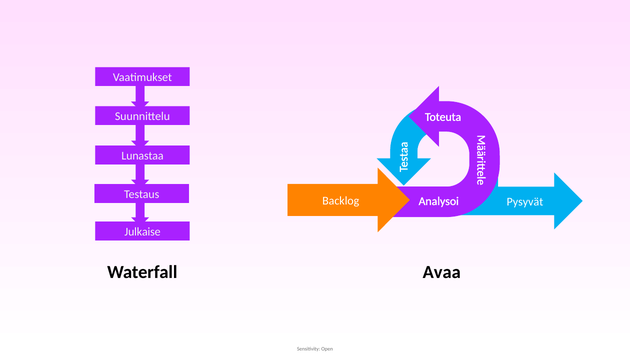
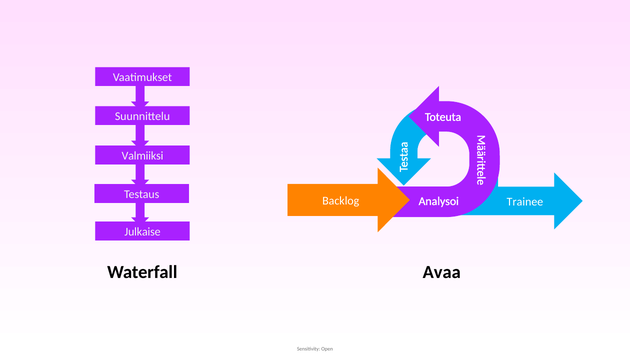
Lunastaa: Lunastaa -> Valmiiksi
Pysyvät: Pysyvät -> Trainee
